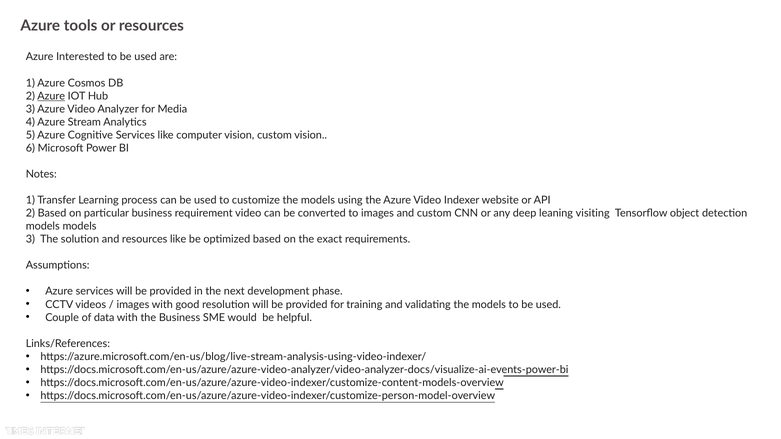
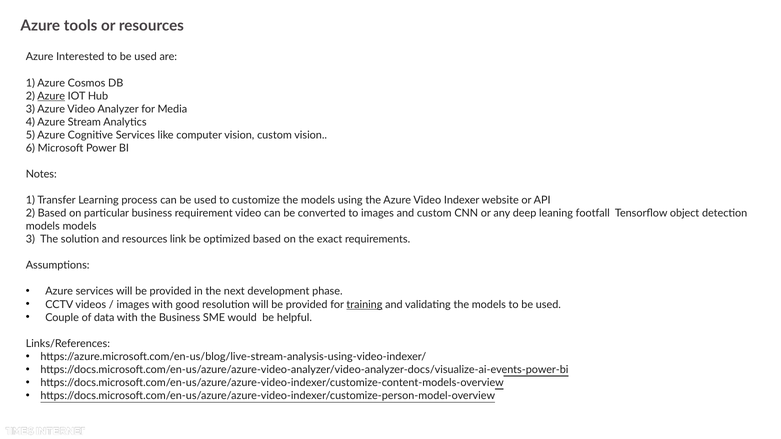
visiting: visiting -> footfall
resources like: like -> link
training underline: none -> present
